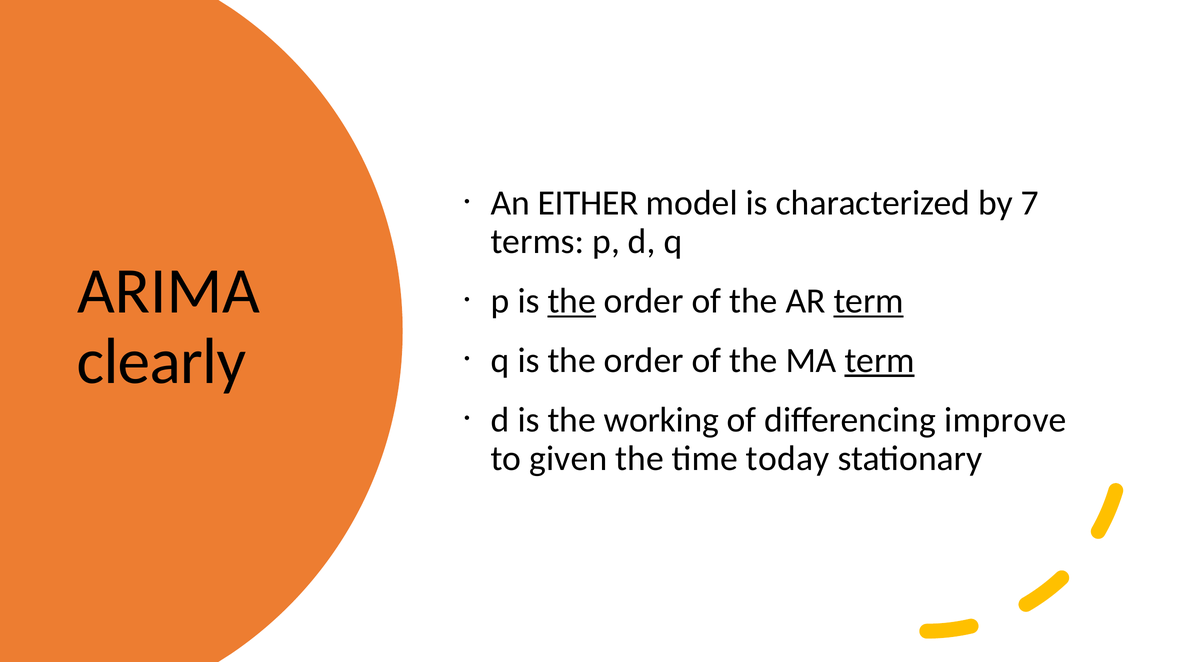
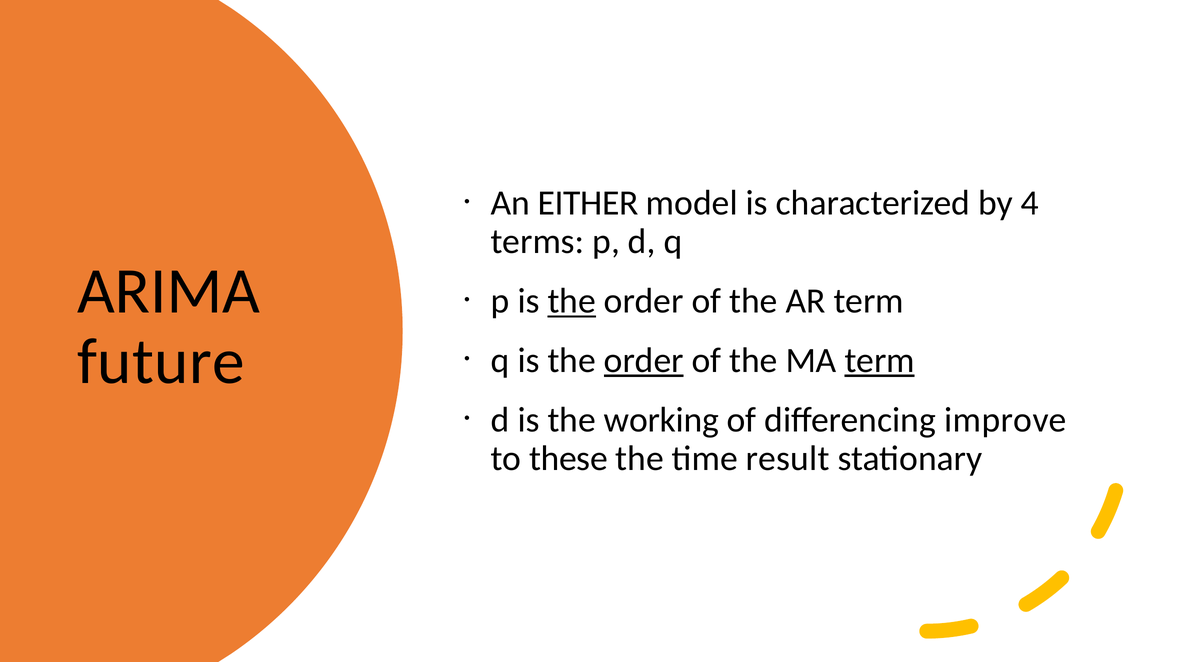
7: 7 -> 4
term at (869, 301) underline: present -> none
clearly: clearly -> future
order at (644, 361) underline: none -> present
given: given -> these
today: today -> result
